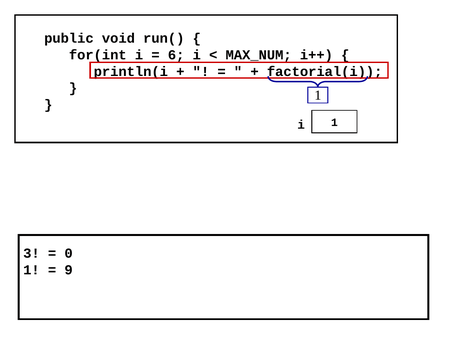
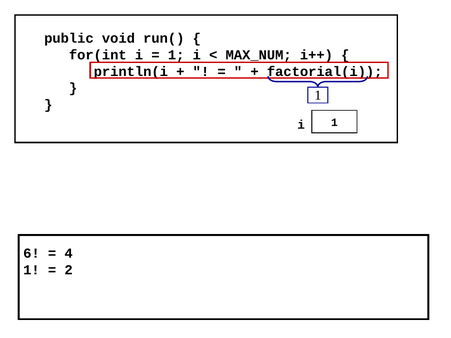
6 at (176, 55): 6 -> 1
3: 3 -> 6
0: 0 -> 4
9: 9 -> 2
